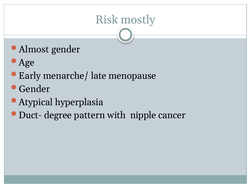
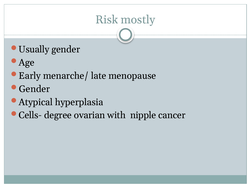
Almost: Almost -> Usually
Duct-: Duct- -> Cells-
pattern: pattern -> ovarian
